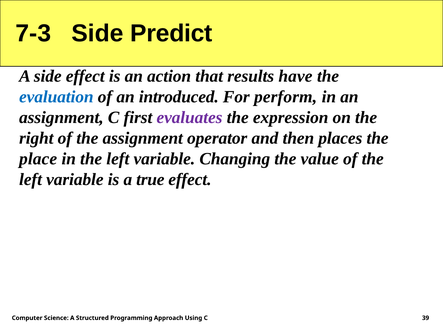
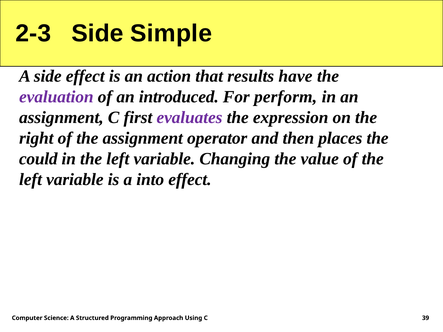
7-3: 7-3 -> 2-3
Predict: Predict -> Simple
evaluation colour: blue -> purple
place: place -> could
true: true -> into
